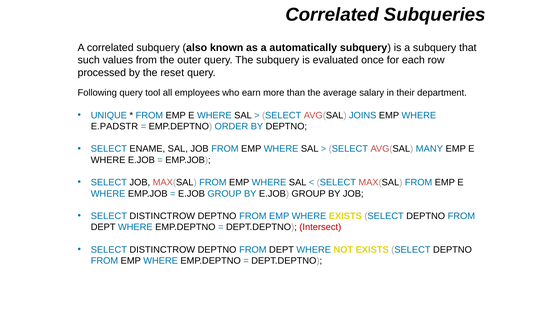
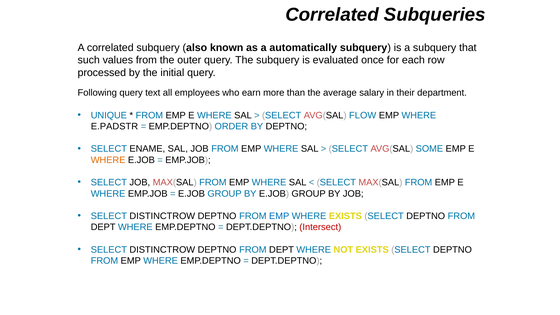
reset: reset -> initial
tool: tool -> text
JOINS: JOINS -> FLOW
MANY: MANY -> SOME
WHERE at (108, 160) colour: black -> orange
